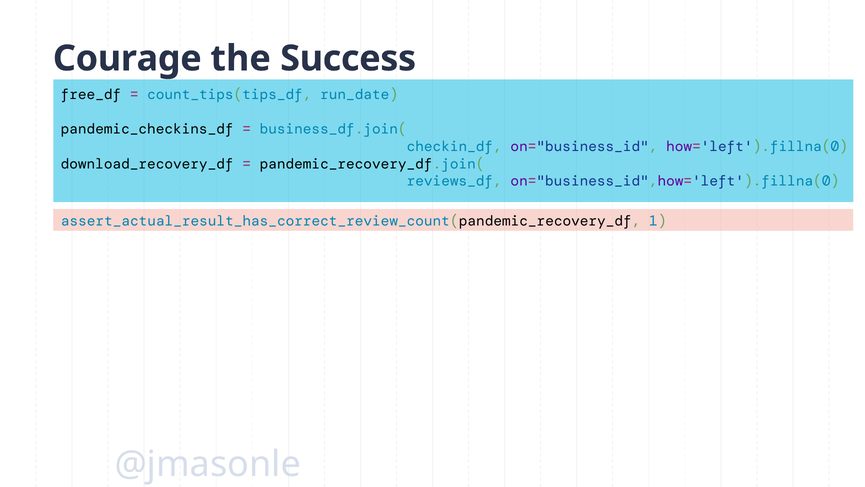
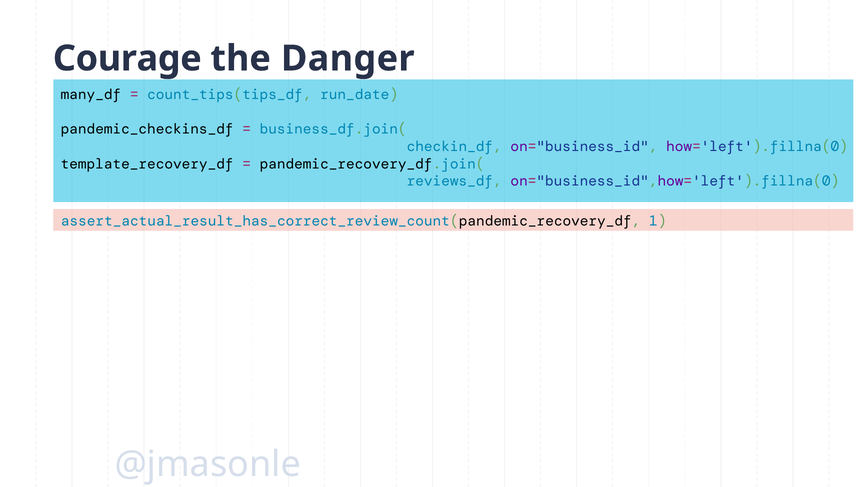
Success: Success -> Danger
free_df: free_df -> many_df
download_recovery_df: download_recovery_df -> template_recovery_df
